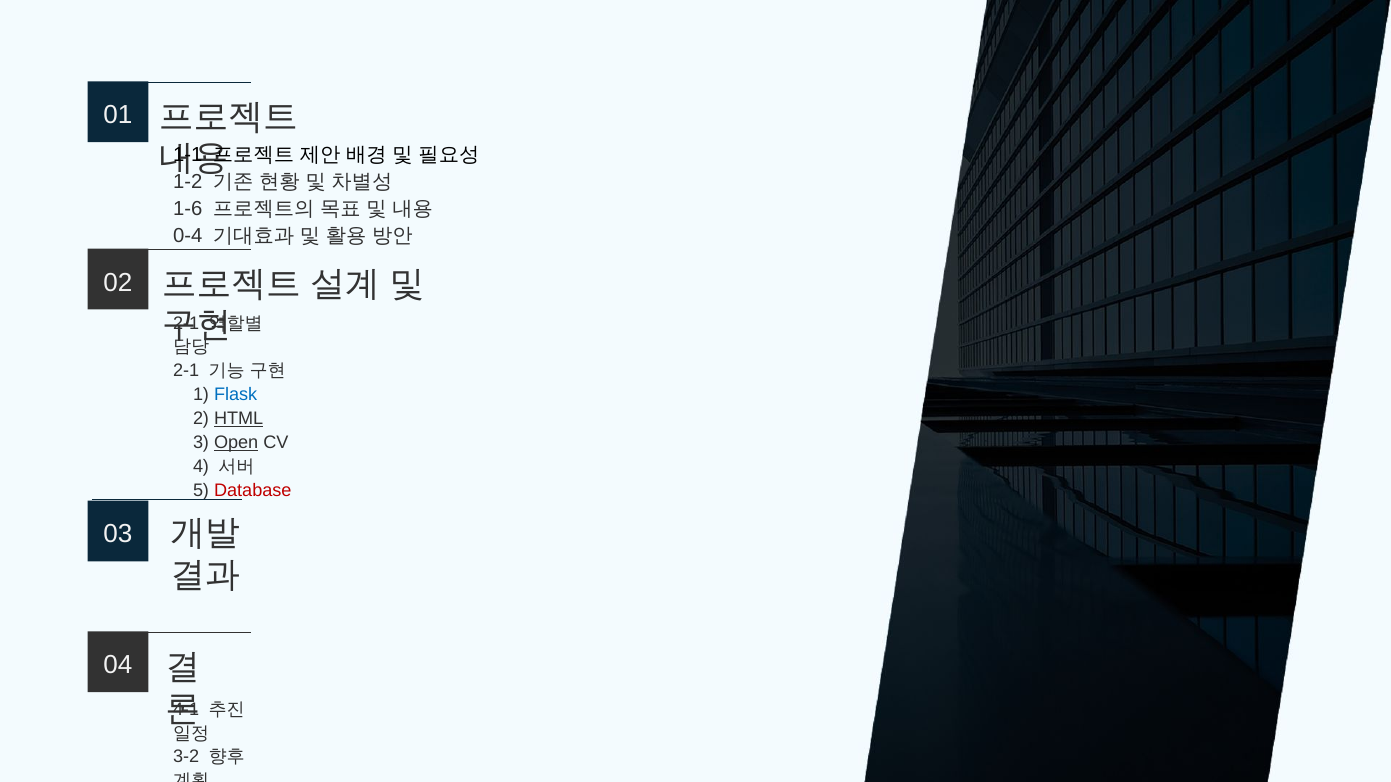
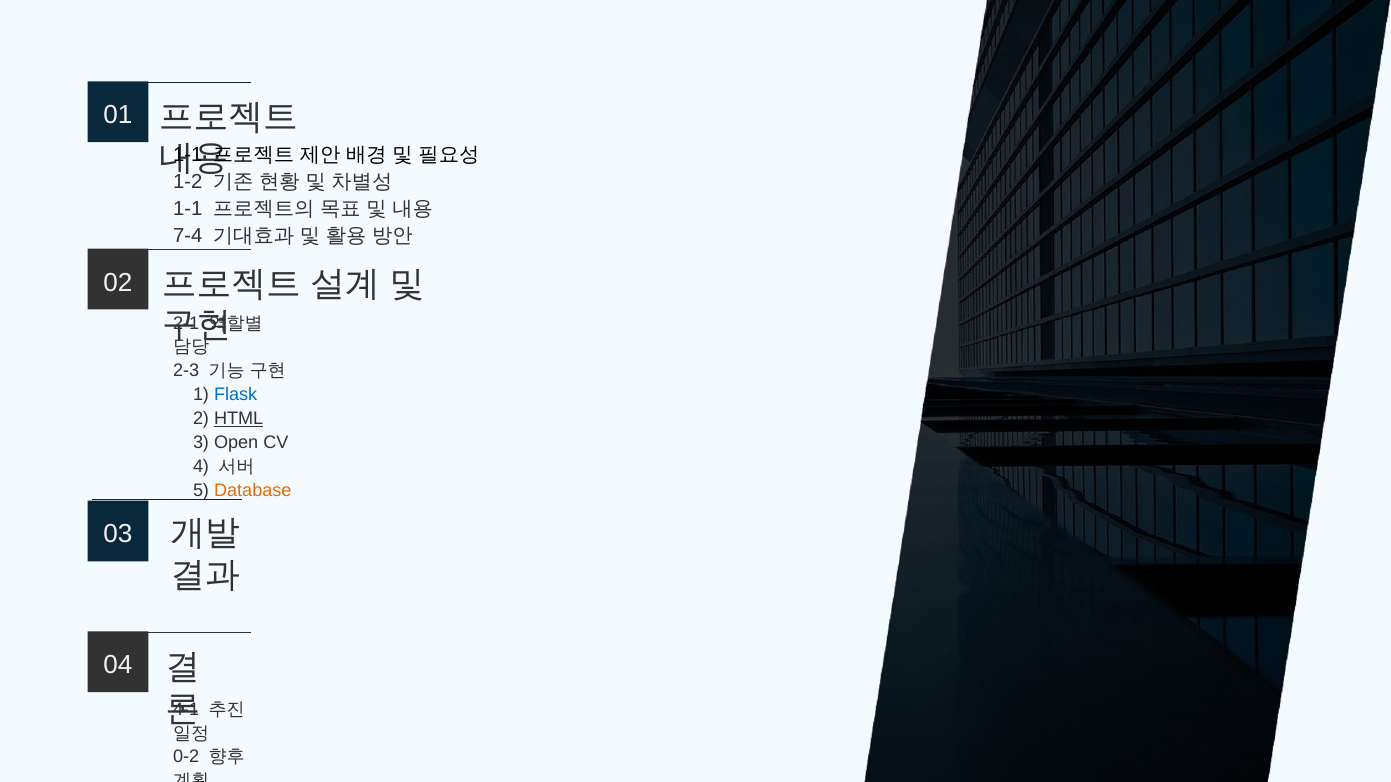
1-6 at (188, 209): 1-6 -> 1-1
0-4: 0-4 -> 7-4
2-1 at (186, 371): 2-1 -> 2-3
Open underline: present -> none
Database colour: red -> orange
3-2: 3-2 -> 0-2
